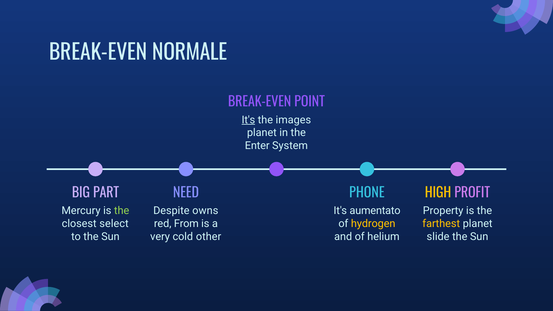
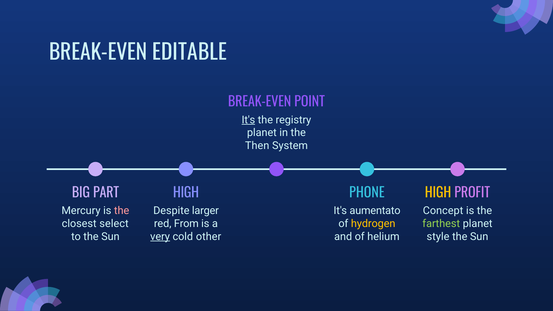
NORMALE: NORMALE -> EDITABLE
images: images -> registry
Enter: Enter -> Then
NEED at (186, 193): NEED -> HIGH
the at (122, 211) colour: light green -> pink
owns: owns -> larger
Property: Property -> Concept
farthest colour: yellow -> light green
very underline: none -> present
slide: slide -> style
